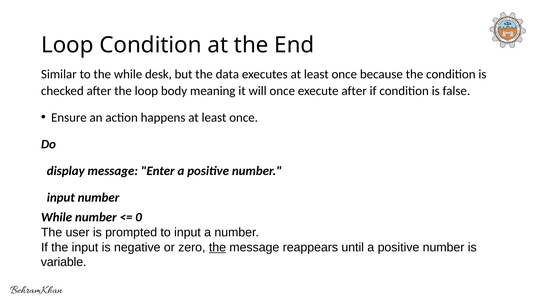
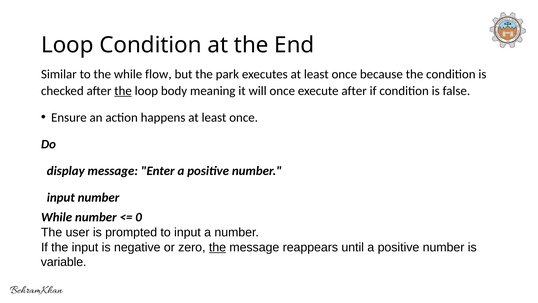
desk: desk -> flow
data: data -> park
the at (123, 91) underline: none -> present
